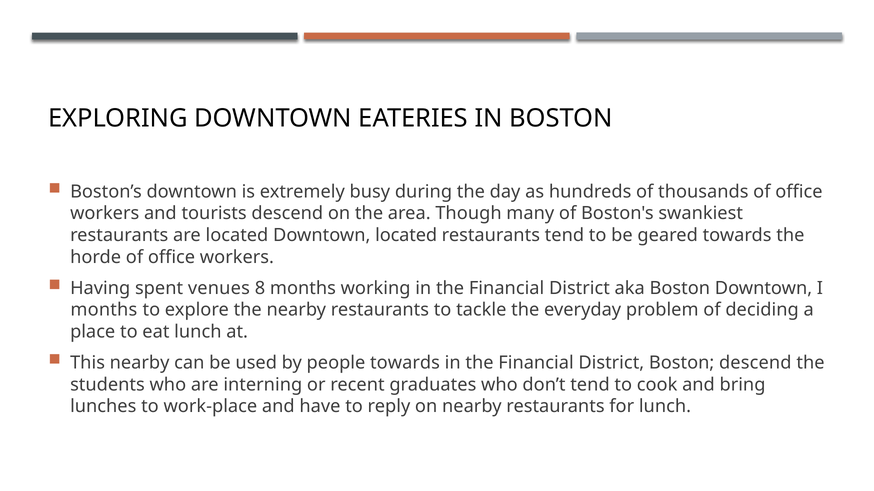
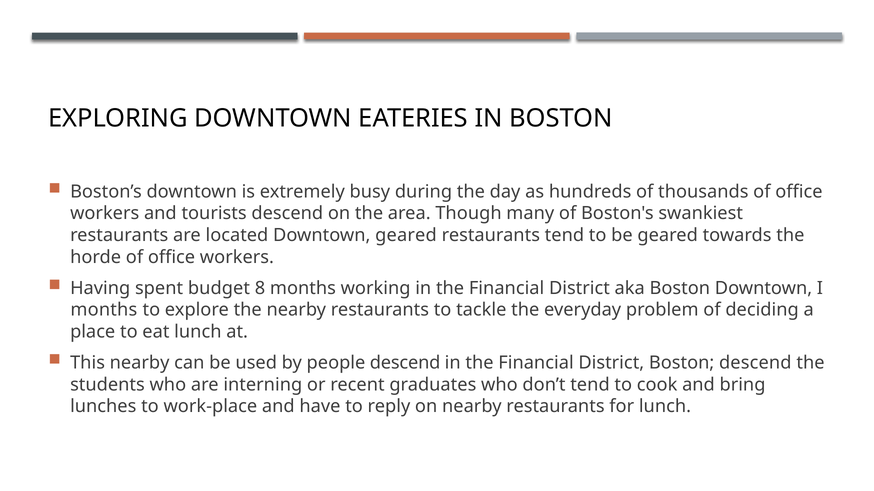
Downtown located: located -> geared
venues: venues -> budget
people towards: towards -> descend
